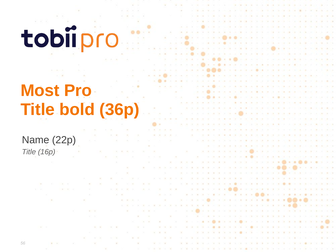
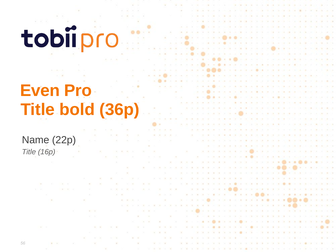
Most: Most -> Even
